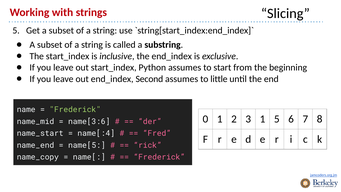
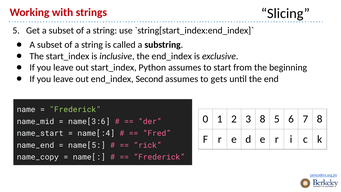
little: little -> gets
3 1: 1 -> 8
